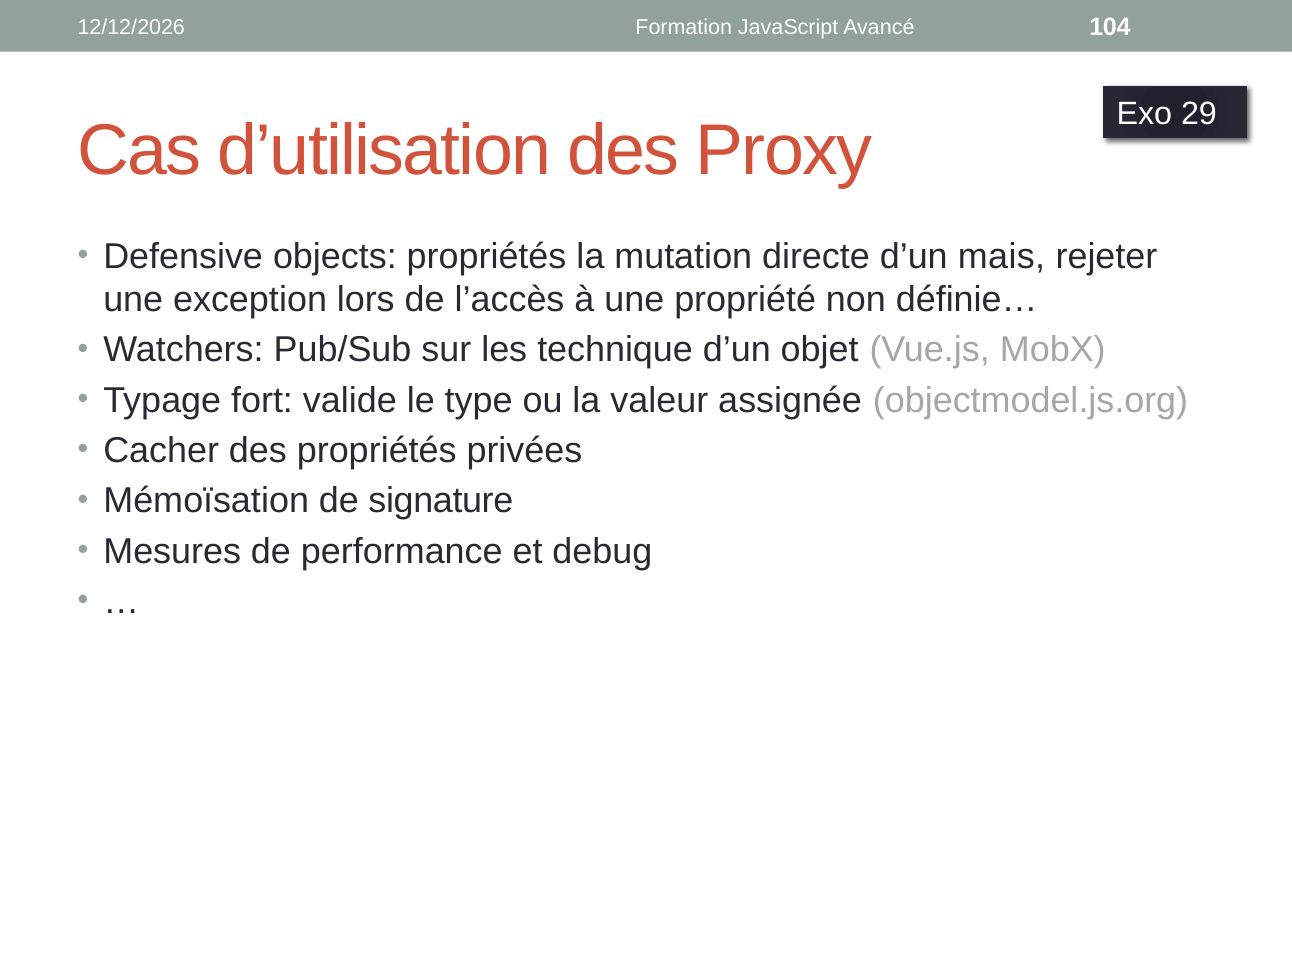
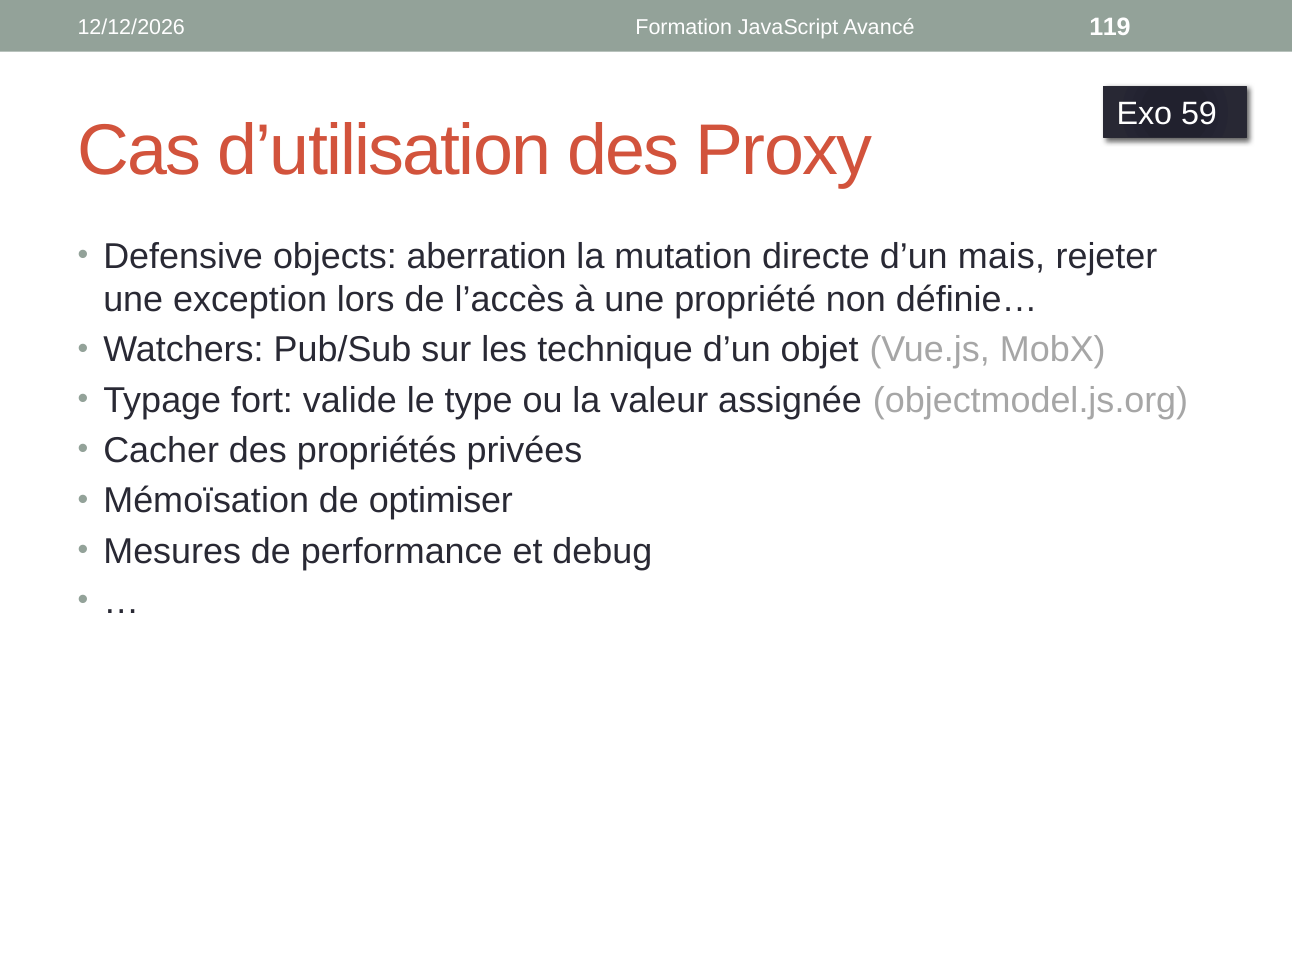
104: 104 -> 119
29: 29 -> 59
objects propriétés: propriétés -> aberration
signature: signature -> optimiser
